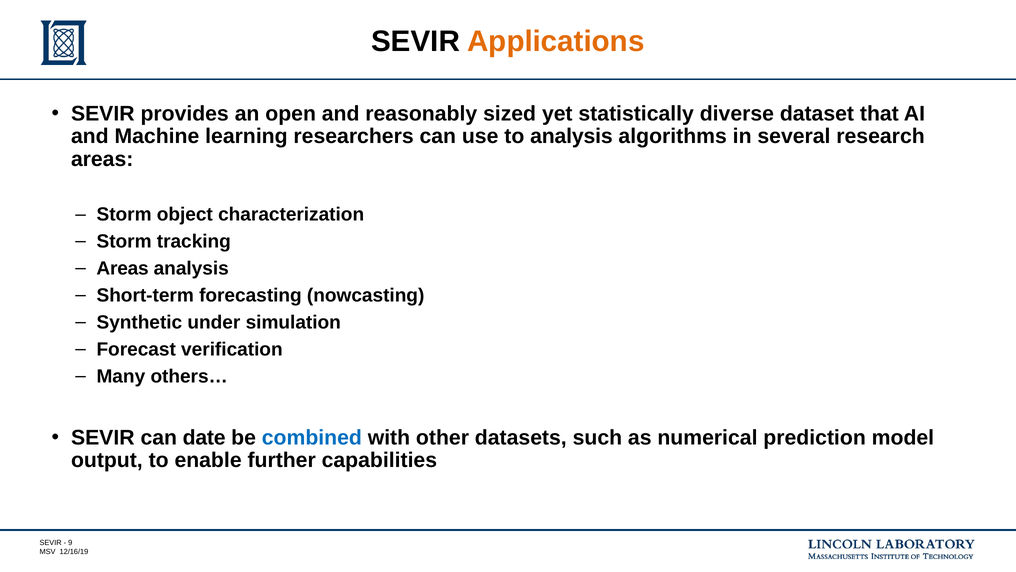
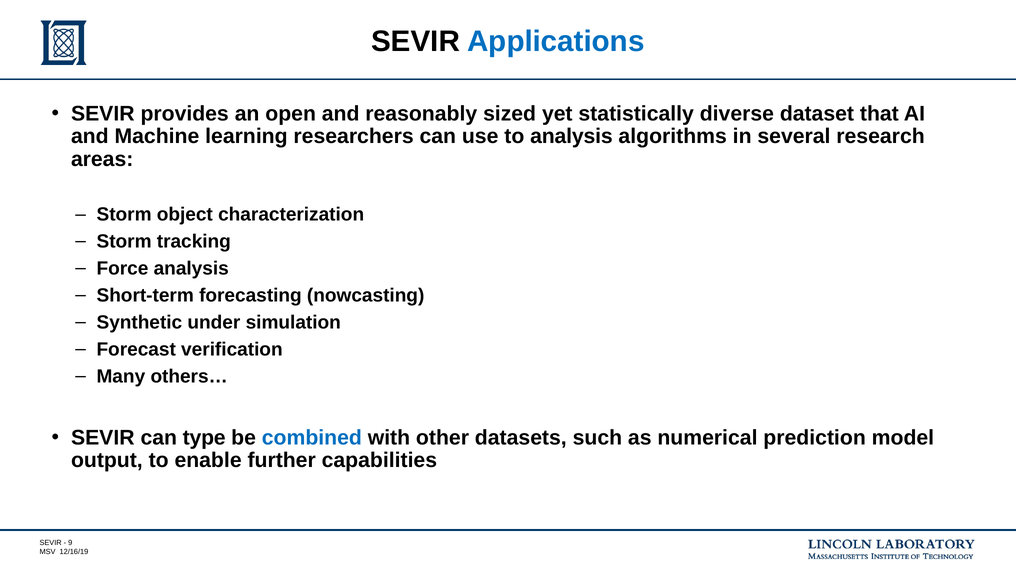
Applications colour: orange -> blue
Areas at (123, 268): Areas -> Force
date: date -> type
